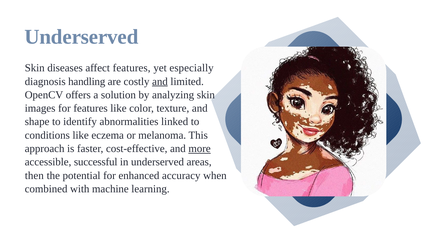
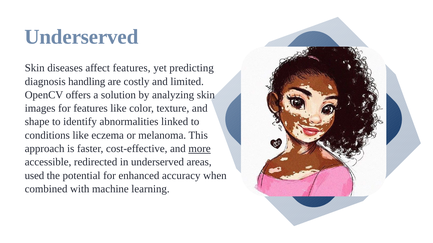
especially: especially -> predicting
and at (160, 82) underline: present -> none
successful: successful -> redirected
then: then -> used
